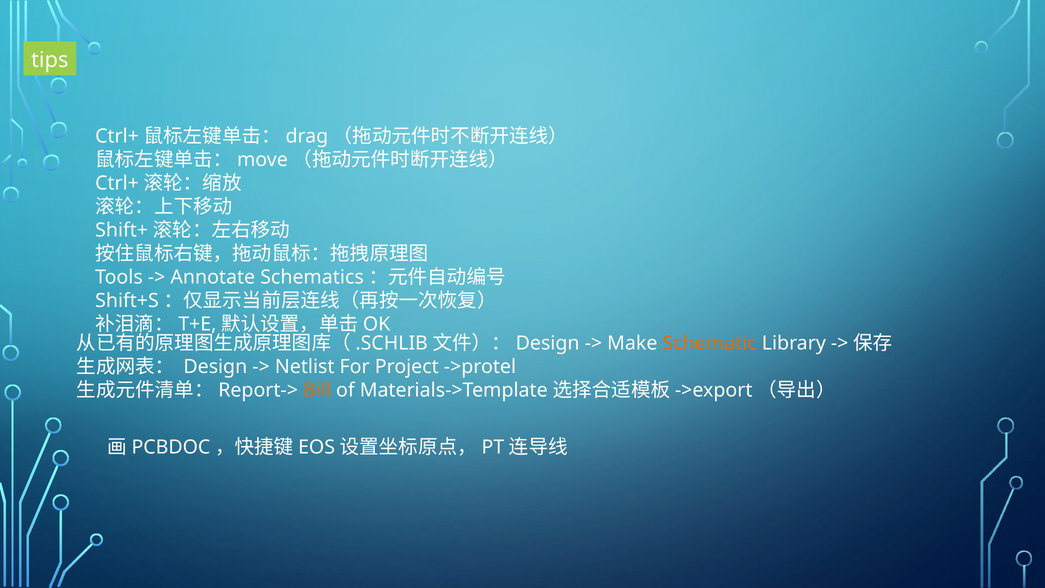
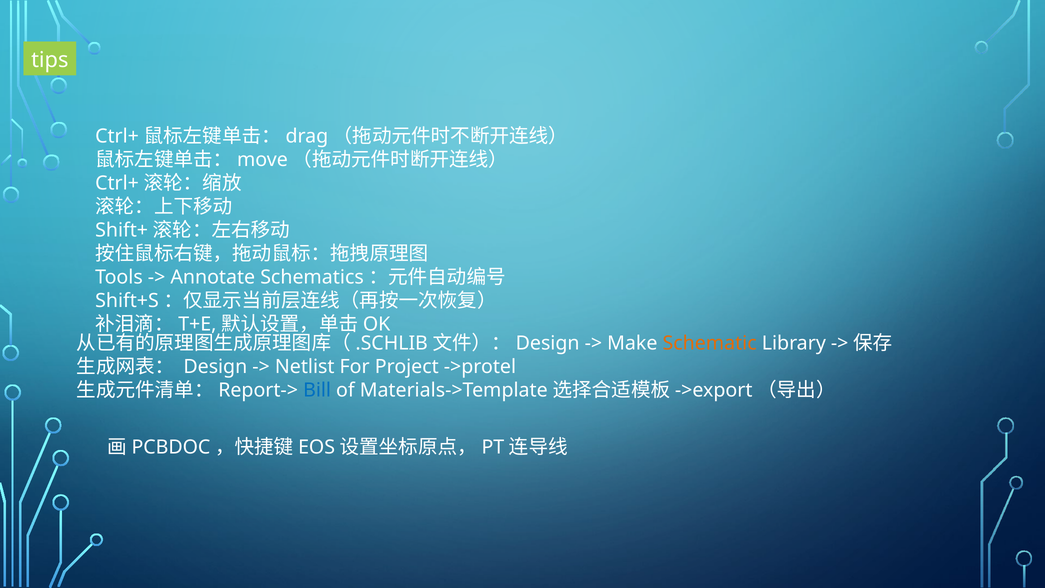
Bill colour: orange -> blue
